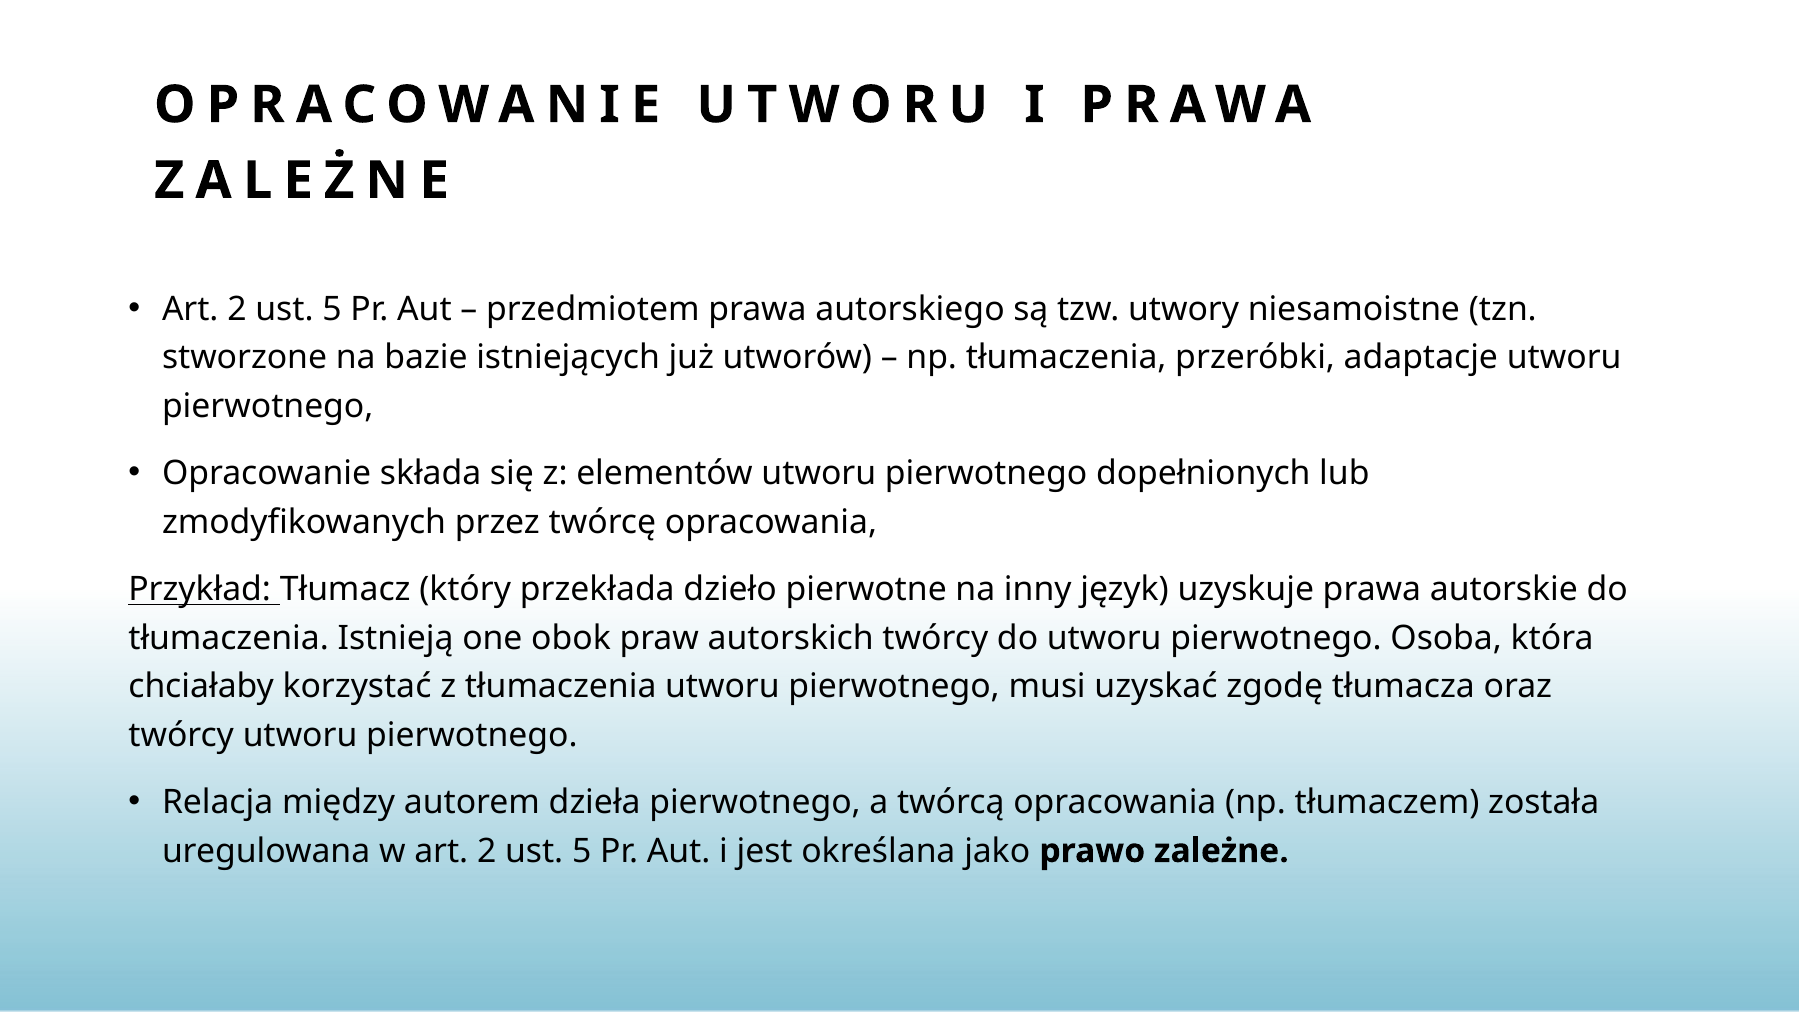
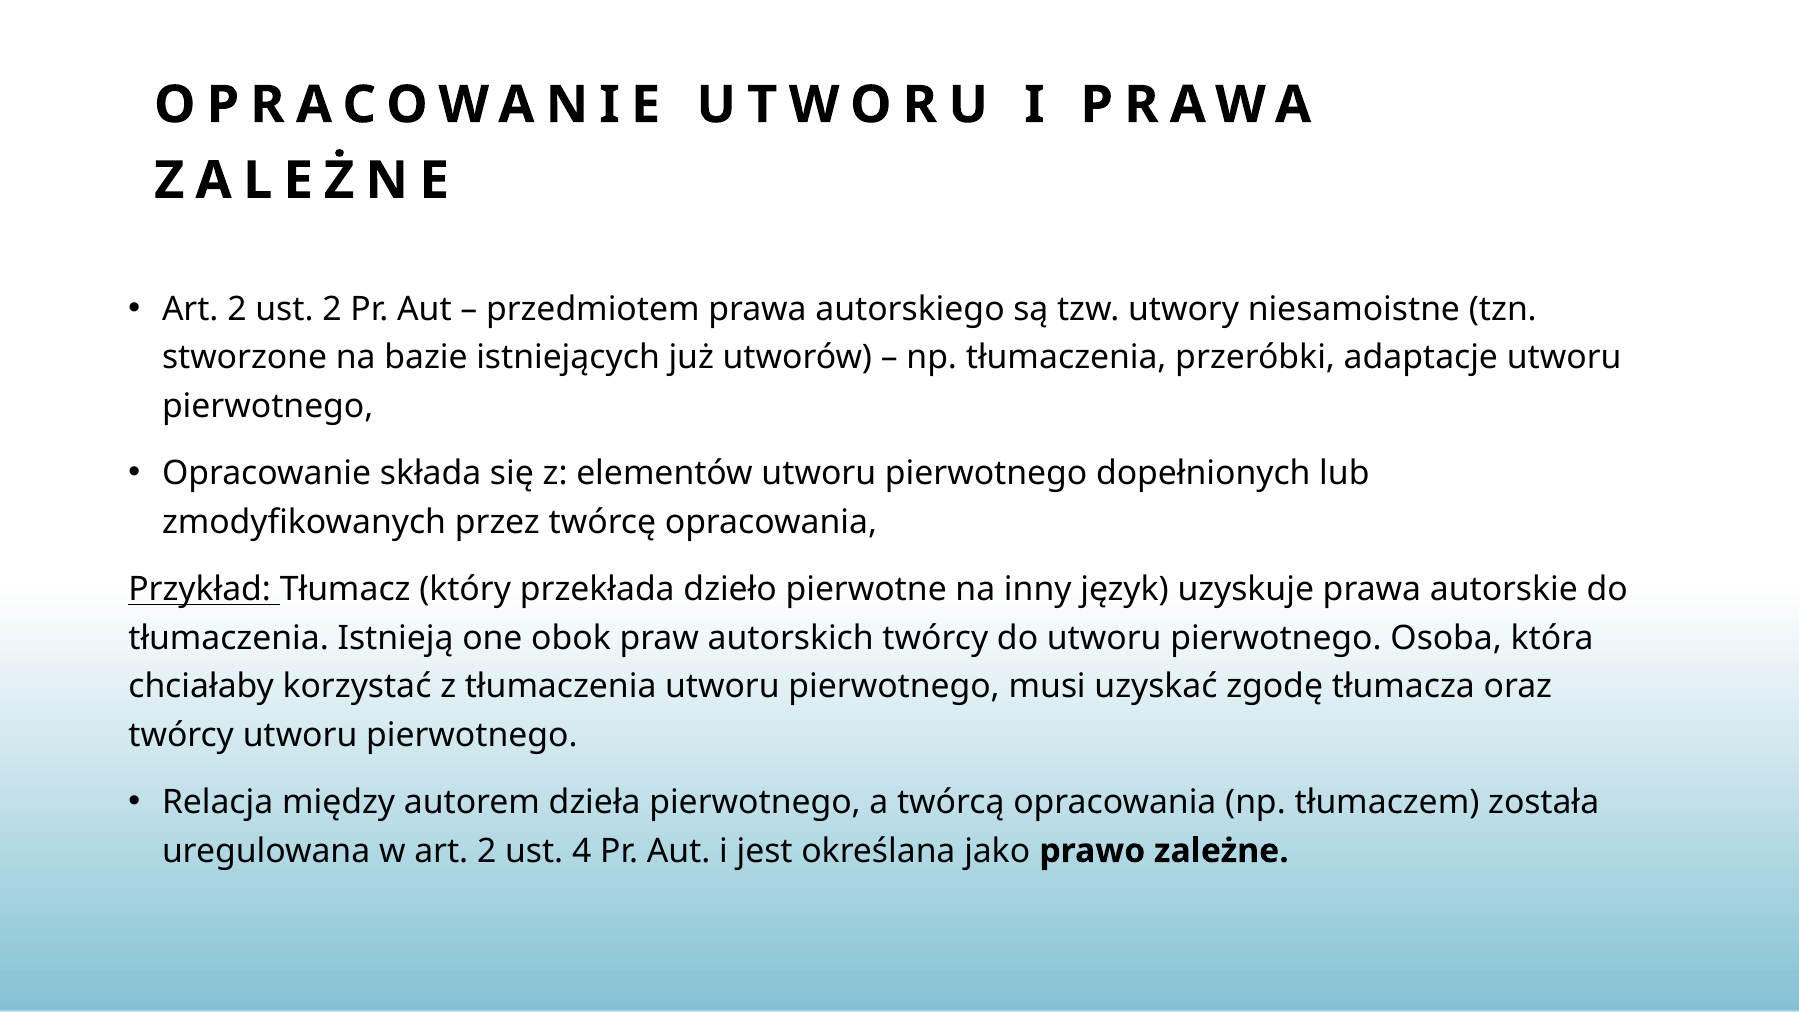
5 at (332, 309): 5 -> 2
5 at (582, 851): 5 -> 4
